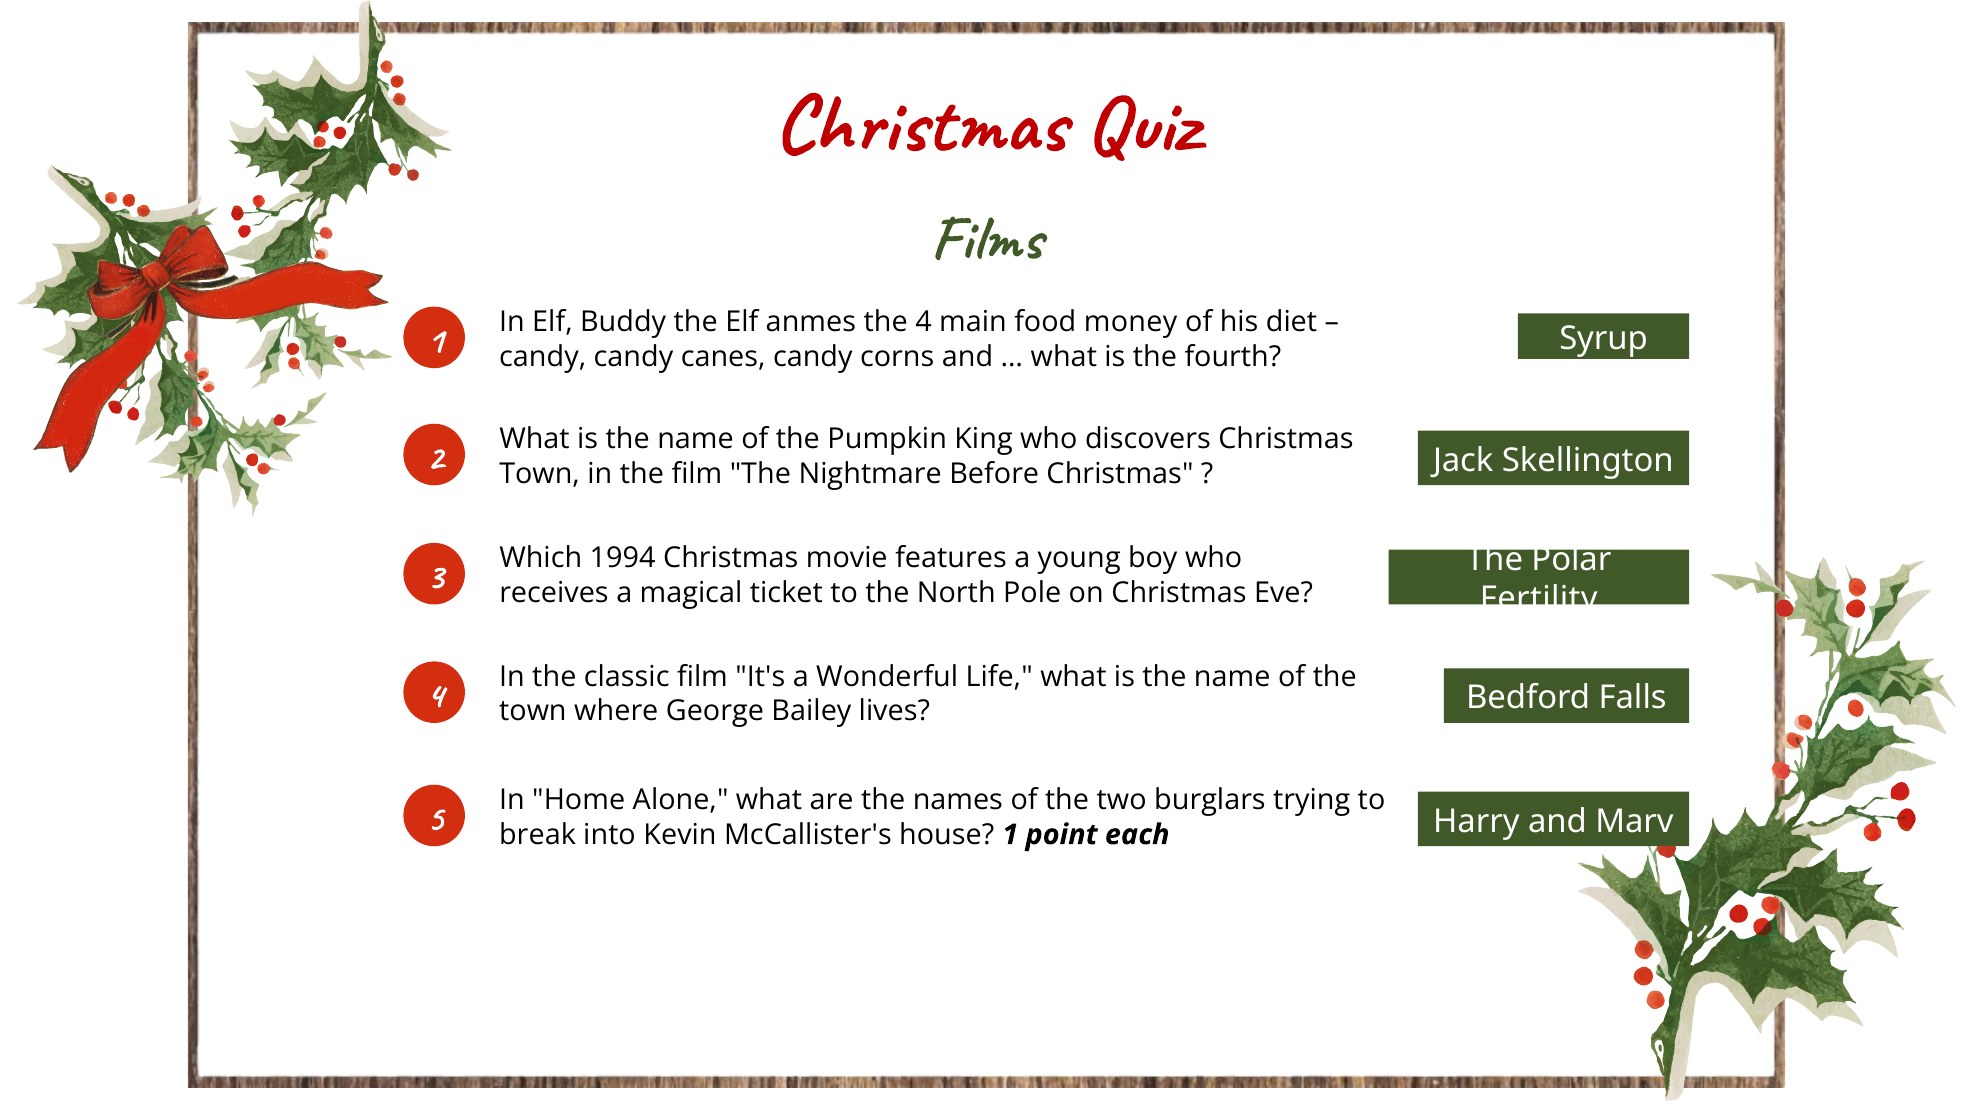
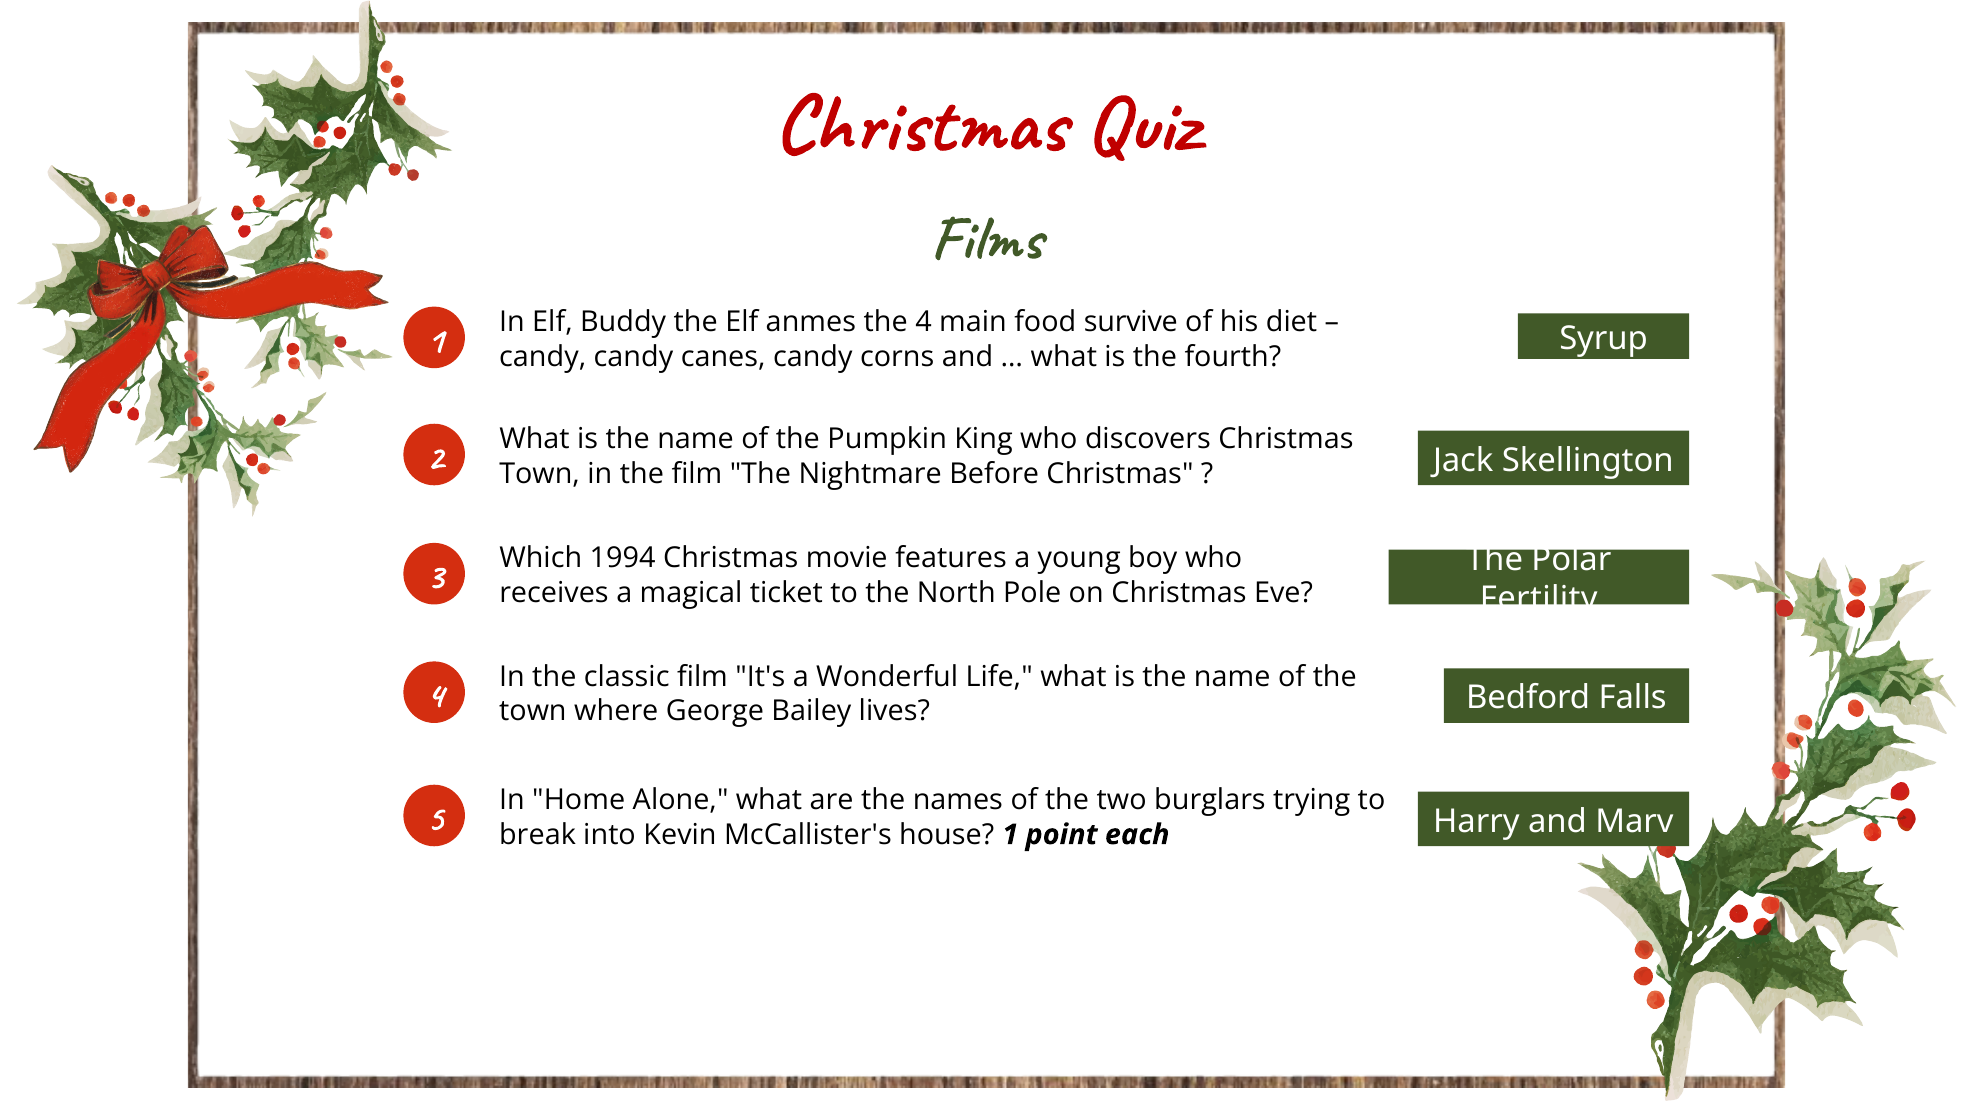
money: money -> survive
